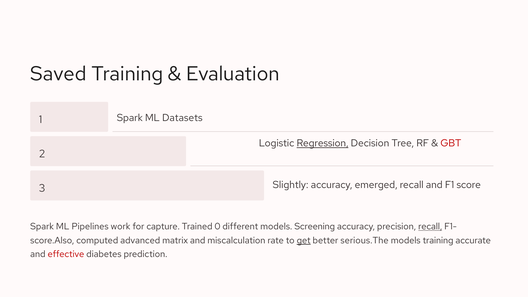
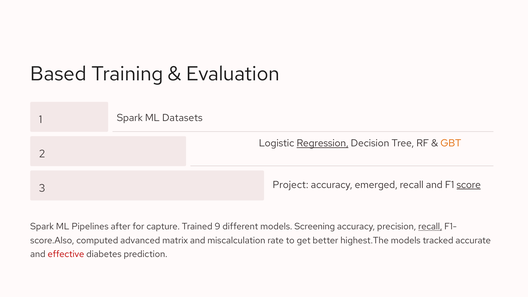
Saved: Saved -> Based
GBT colour: red -> orange
Slightly: Slightly -> Project
score underline: none -> present
work: work -> after
0: 0 -> 9
get underline: present -> none
serious.The: serious.The -> highest.The
models training: training -> tracked
